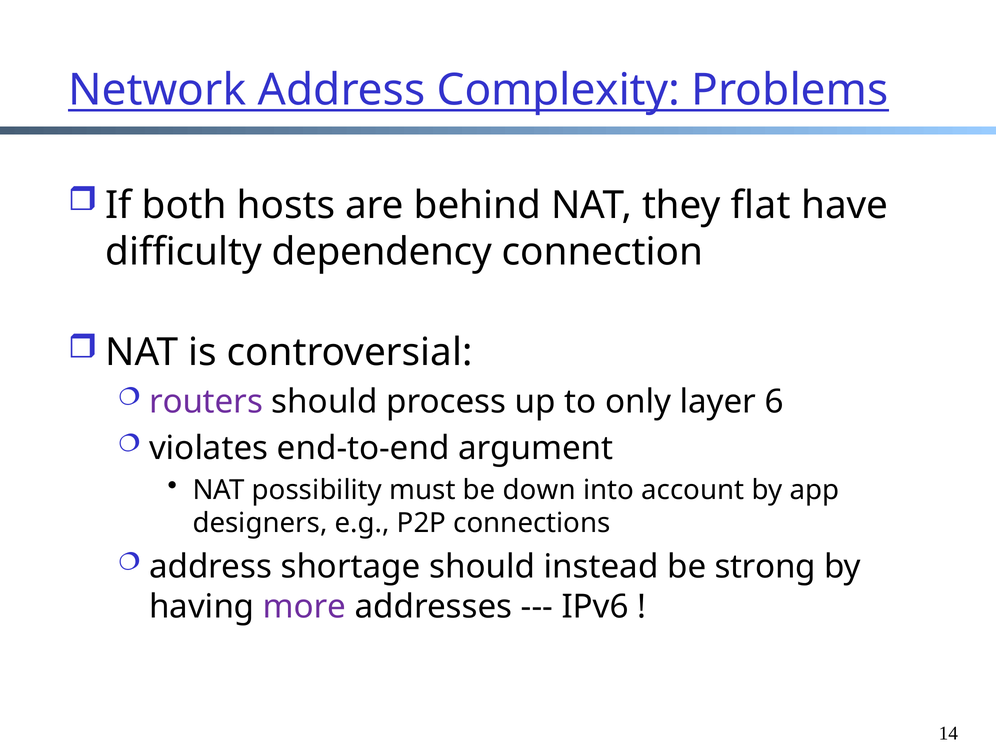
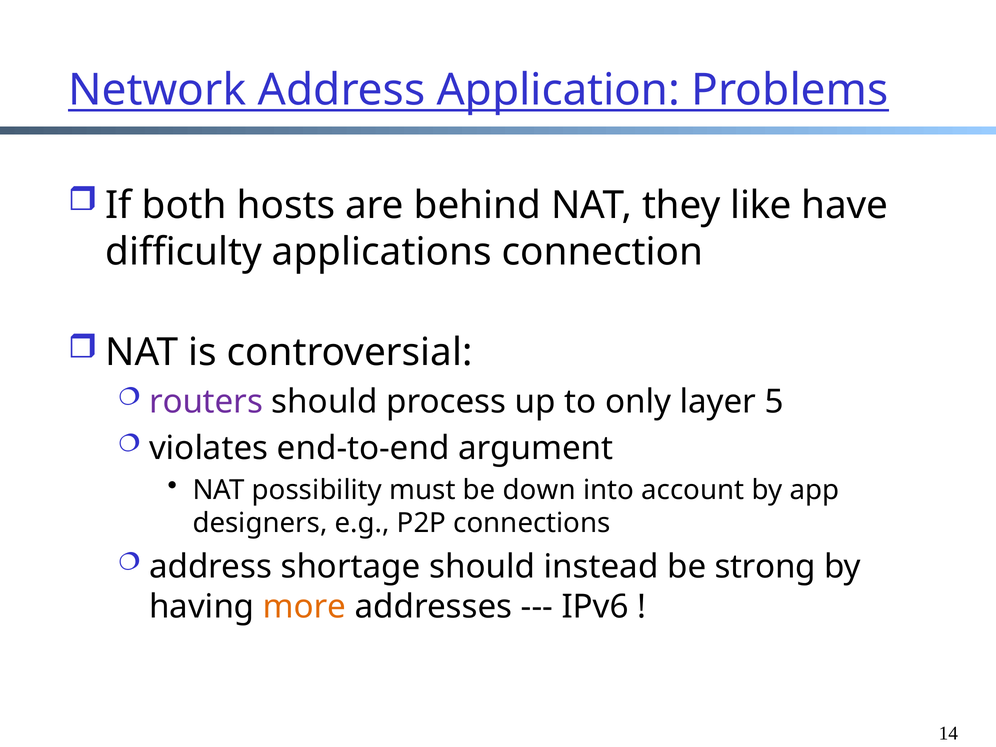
Complexity: Complexity -> Application
flat: flat -> like
dependency: dependency -> applications
6: 6 -> 5
more colour: purple -> orange
